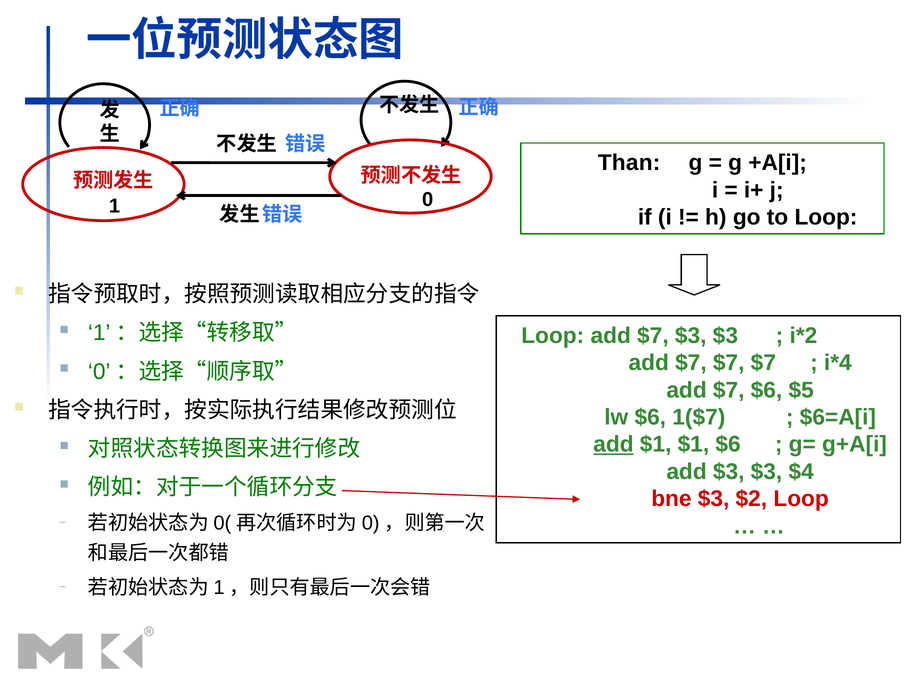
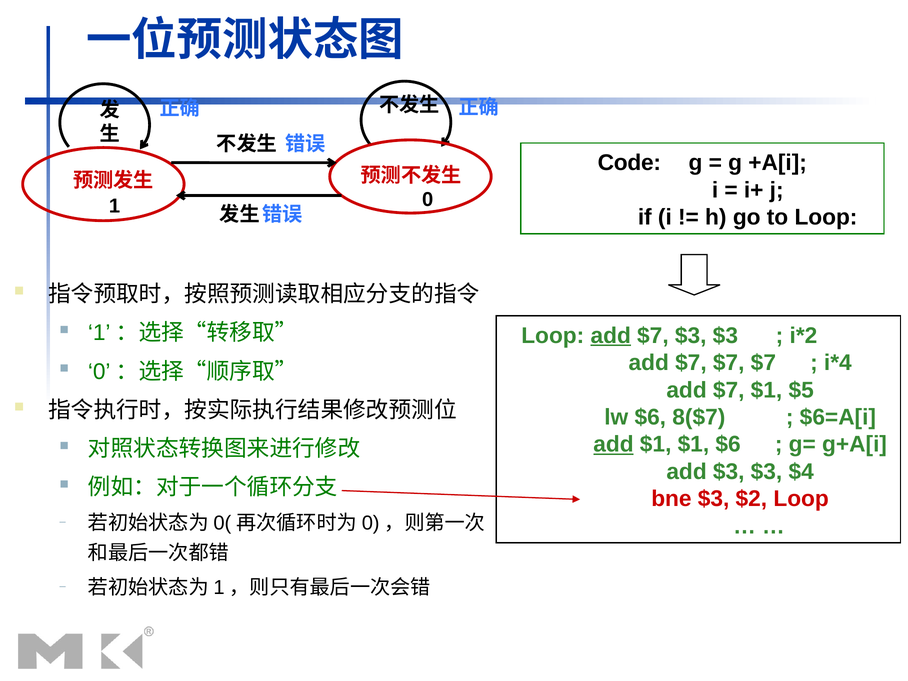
Than: Than -> Code
add at (611, 336) underline: none -> present
$7 $6: $6 -> $1
1($7: 1($7 -> 8($7
